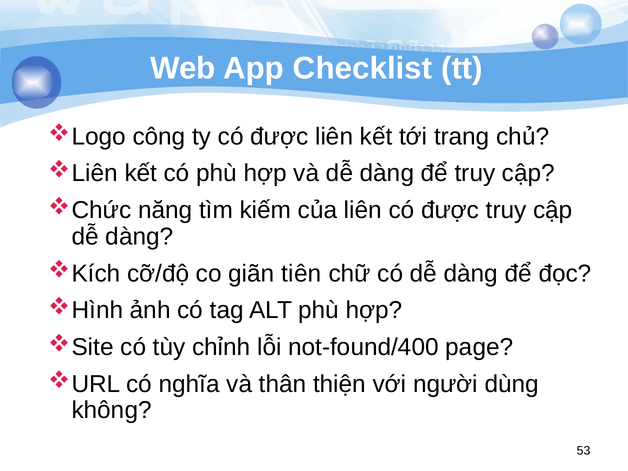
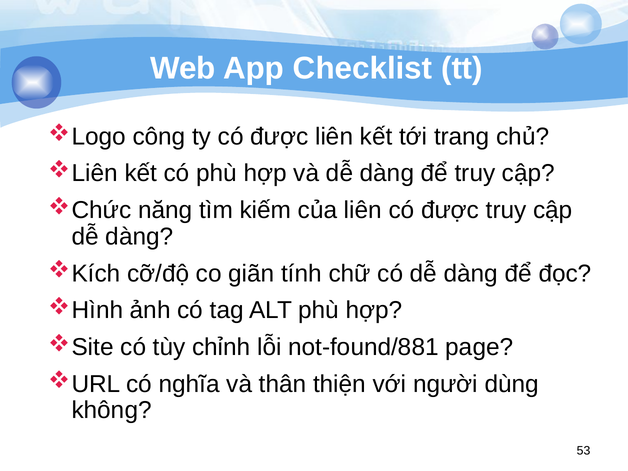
tiên: tiên -> tính
not-found/400: not-found/400 -> not-found/881
